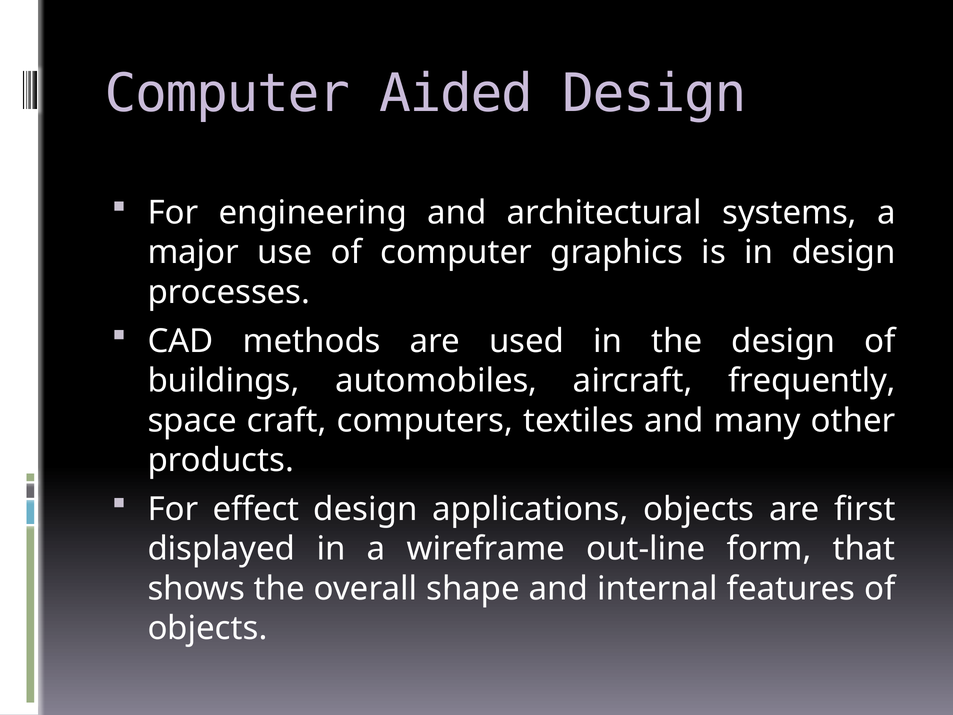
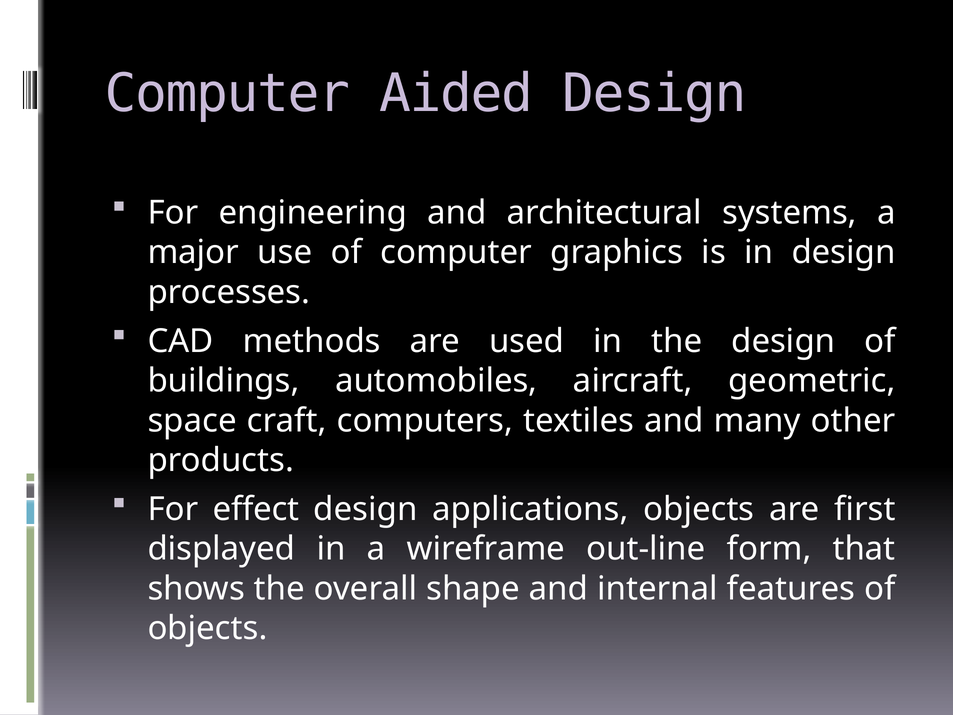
frequently: frequently -> geometric
